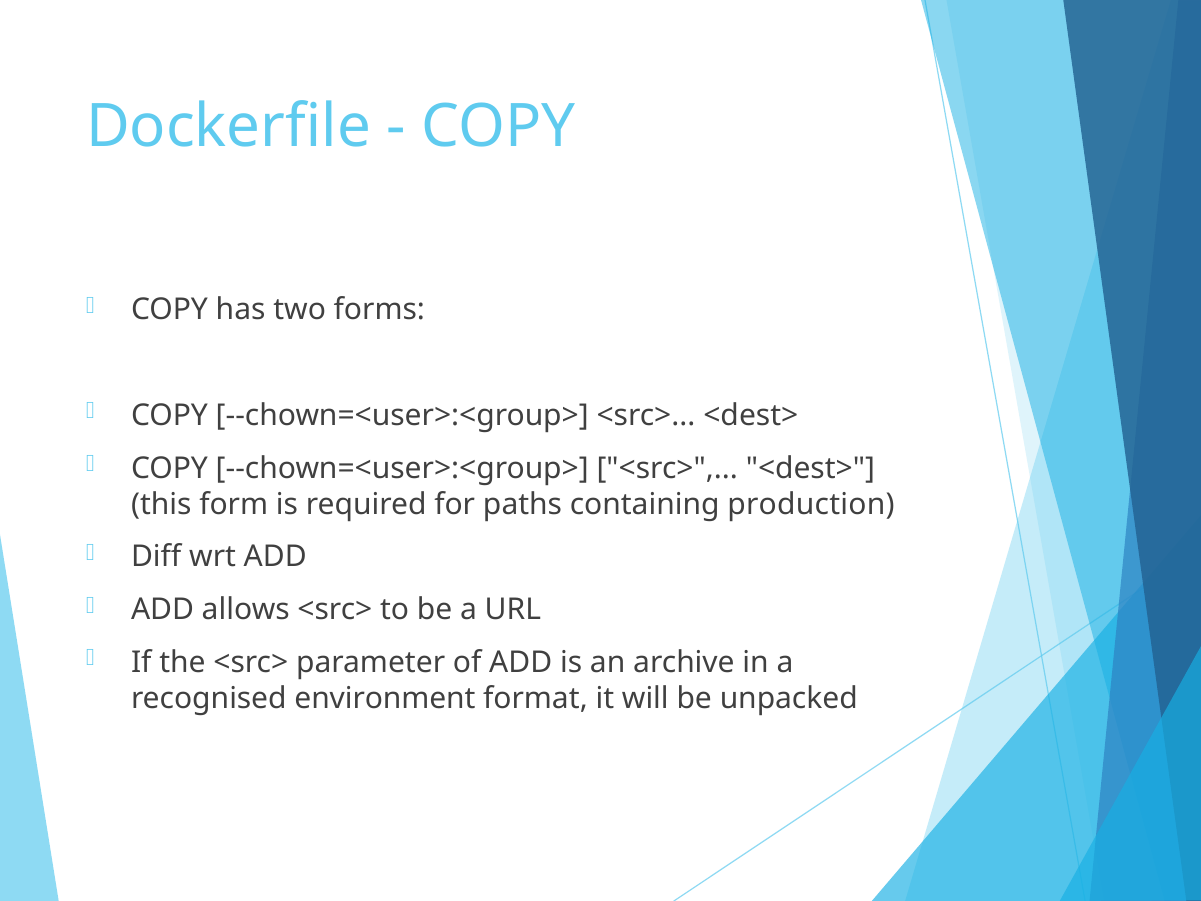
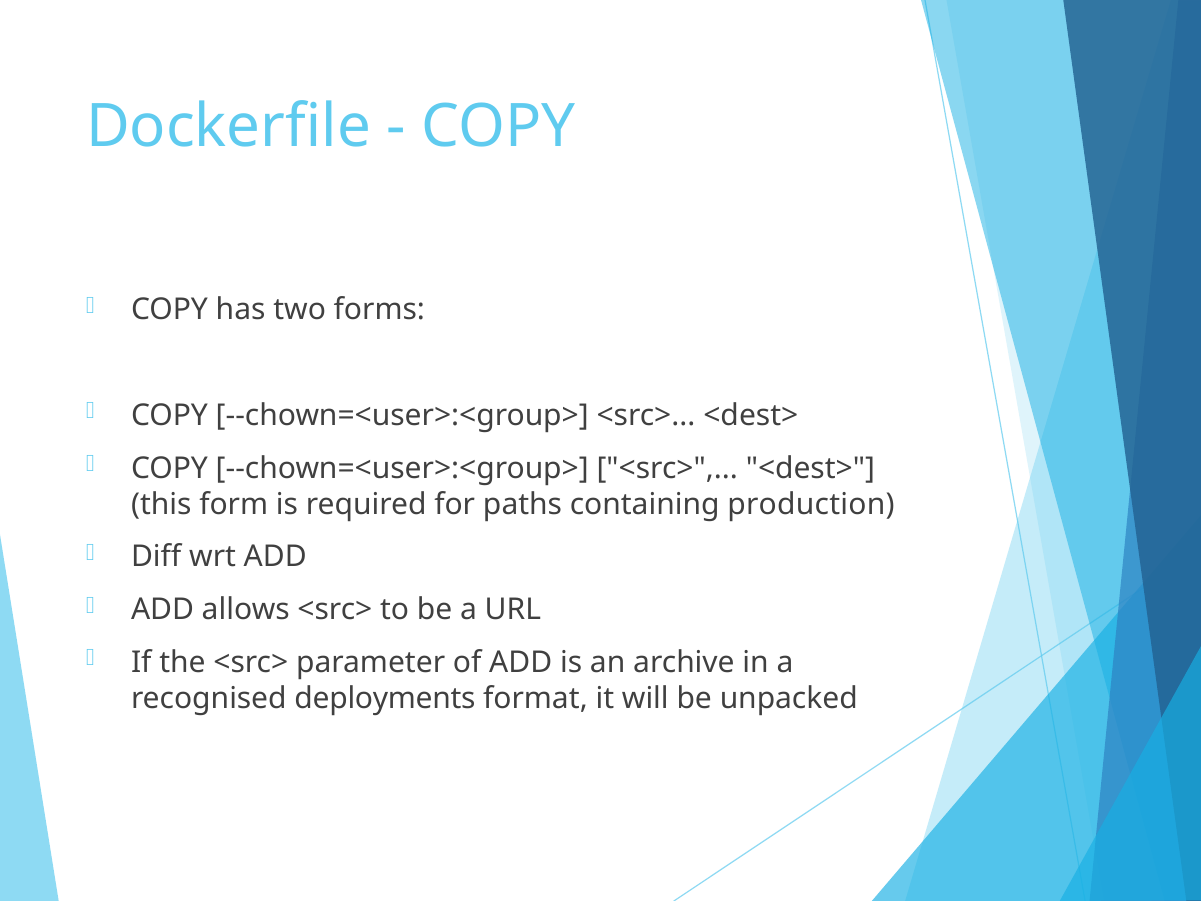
environment: environment -> deployments
